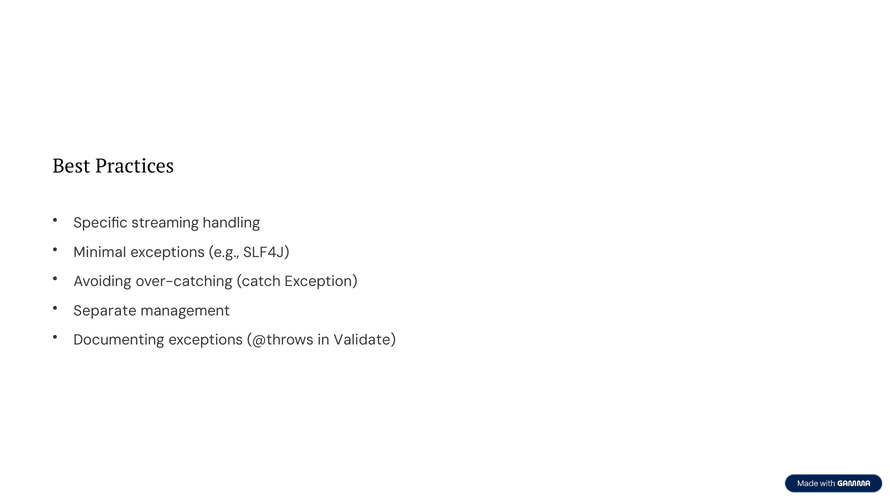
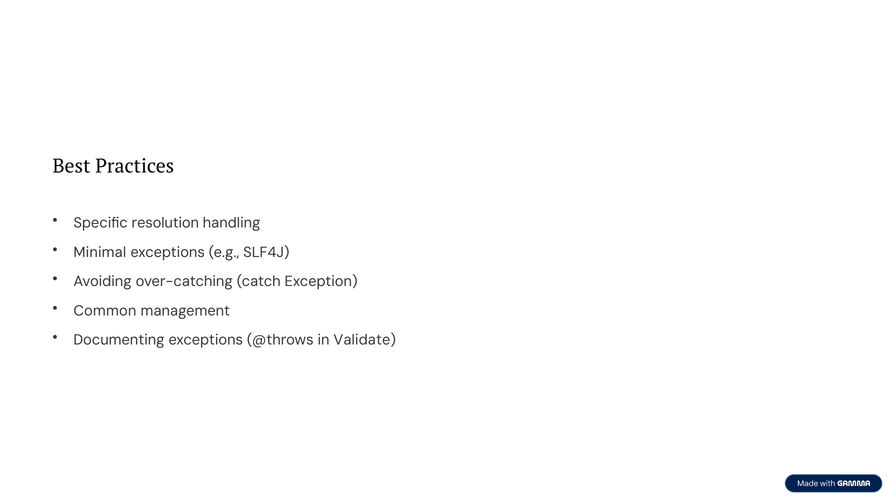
streaming: streaming -> resolution
Separate: Separate -> Common
